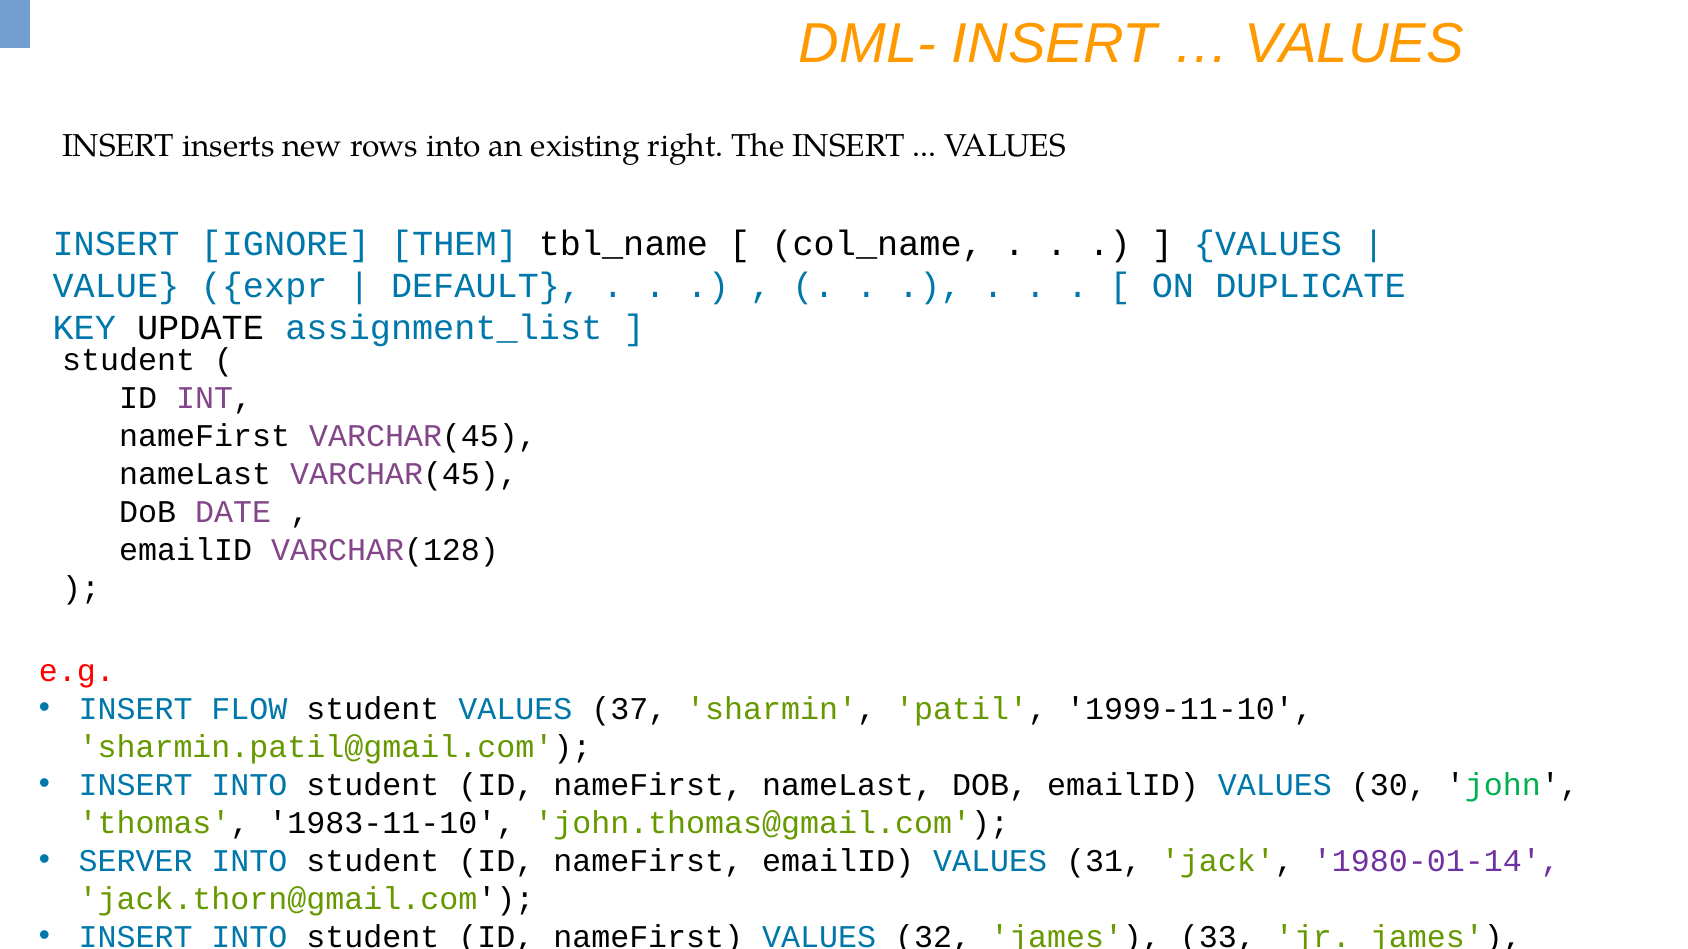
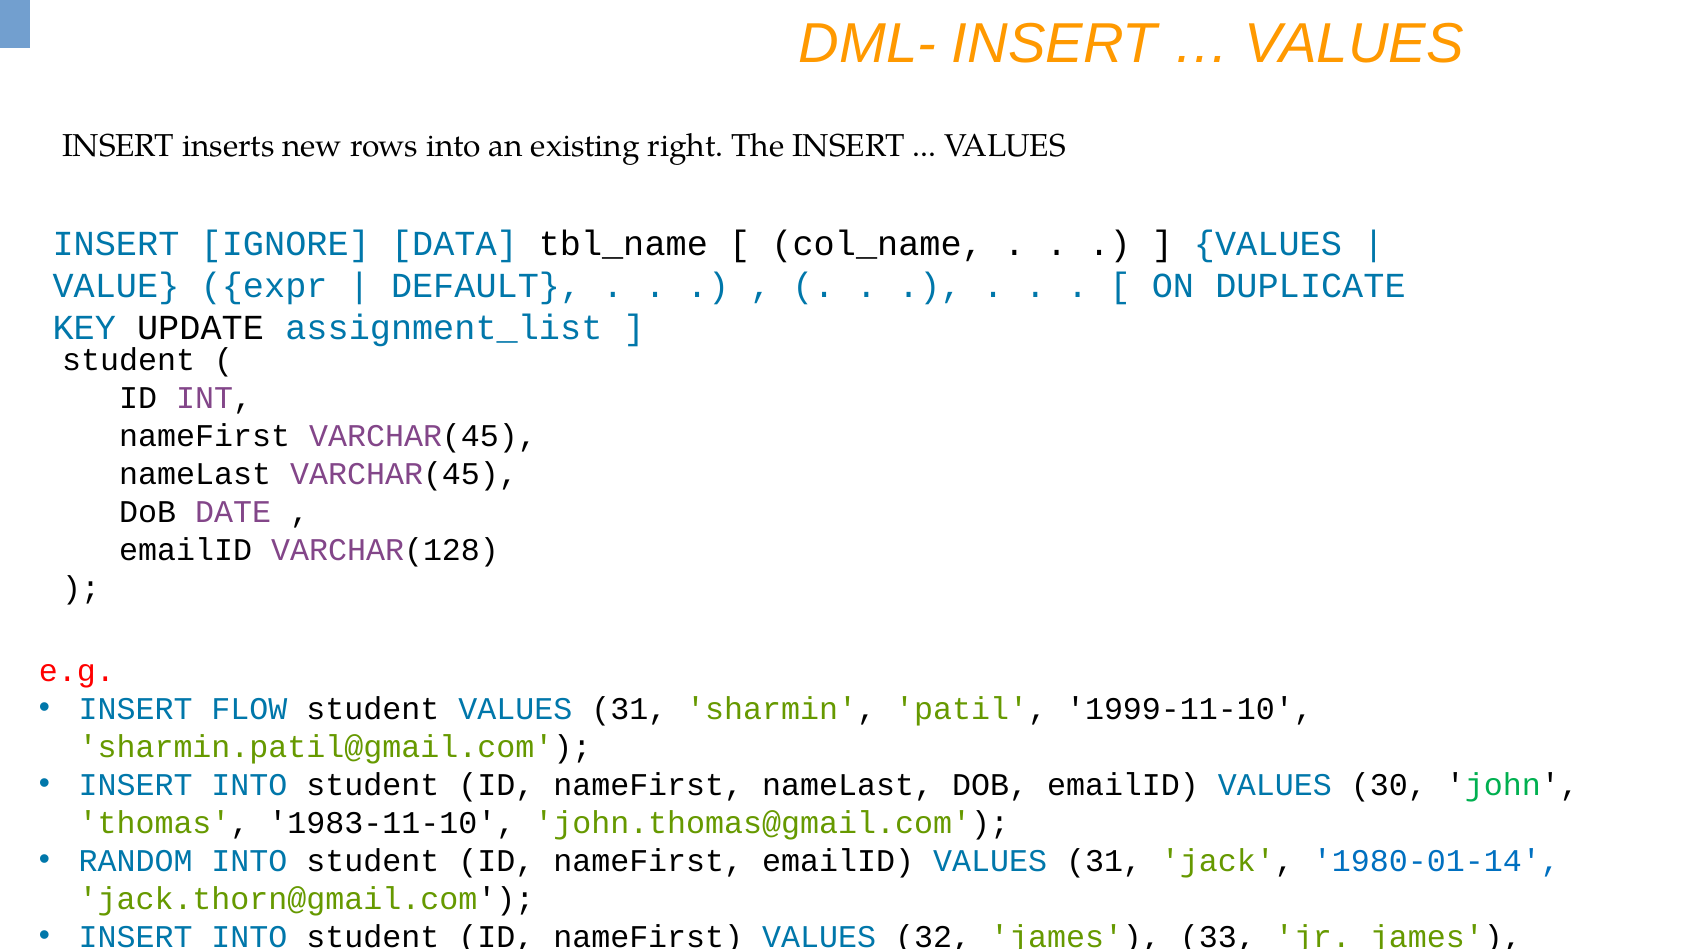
THEM: THEM -> DATA
student VALUES 37: 37 -> 31
SERVER: SERVER -> RANDOM
1980-01-14 colour: purple -> blue
